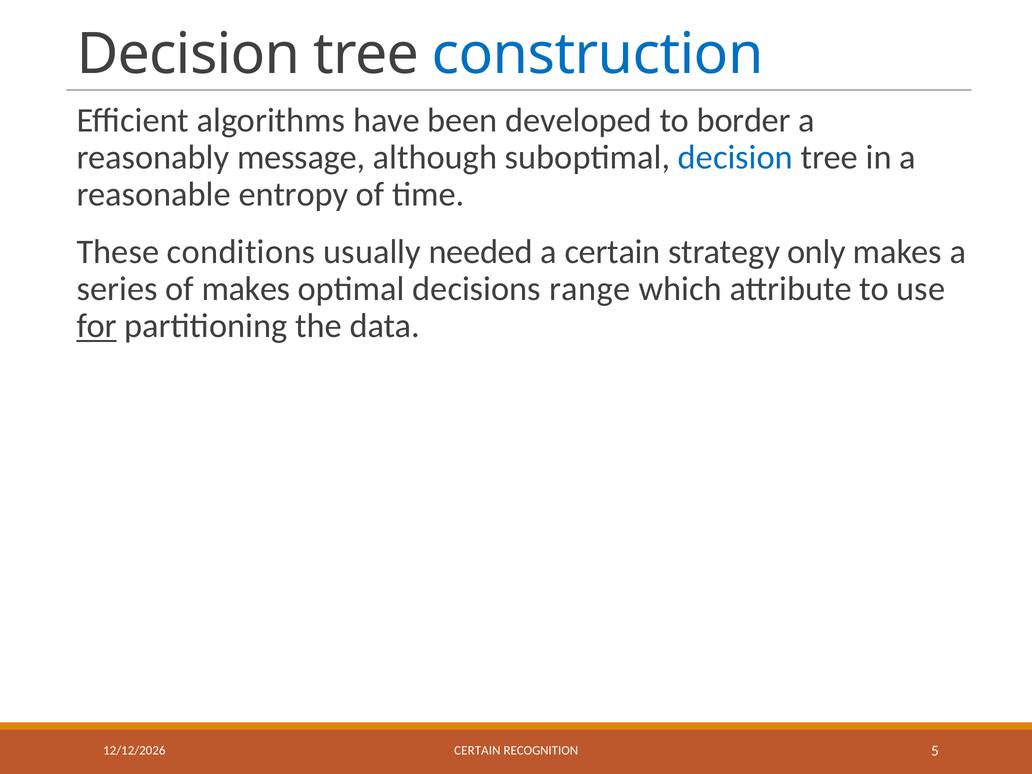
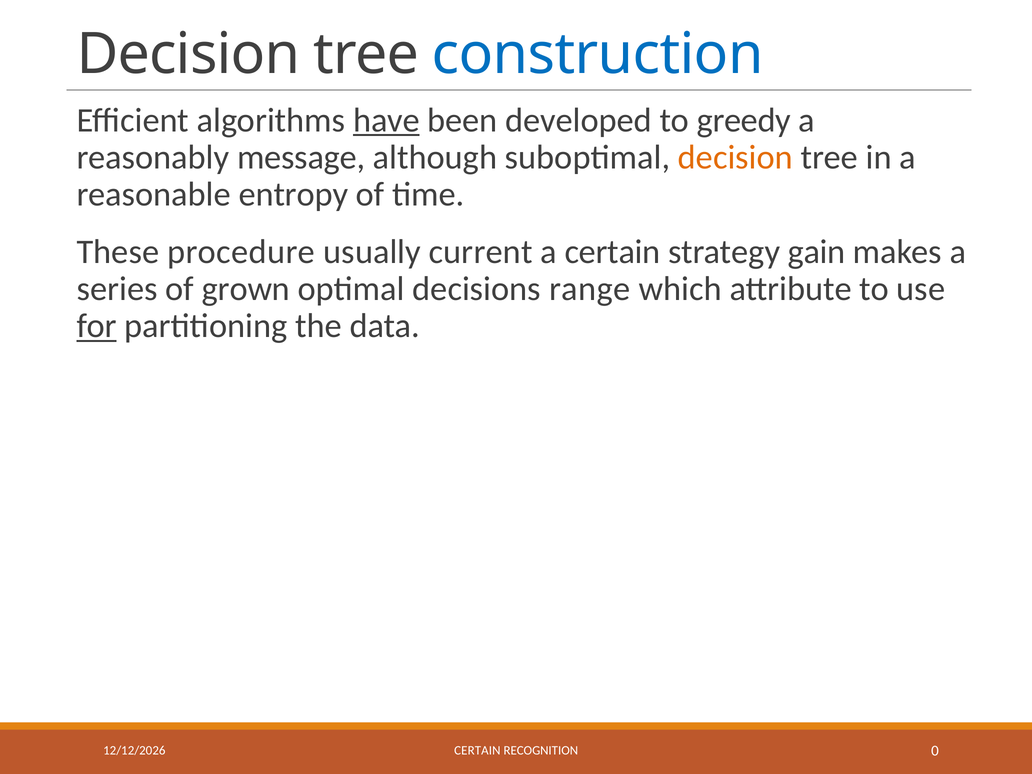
have underline: none -> present
border: border -> greedy
decision at (735, 157) colour: blue -> orange
conditions: conditions -> procedure
needed: needed -> current
only: only -> gain
of makes: makes -> grown
5: 5 -> 0
